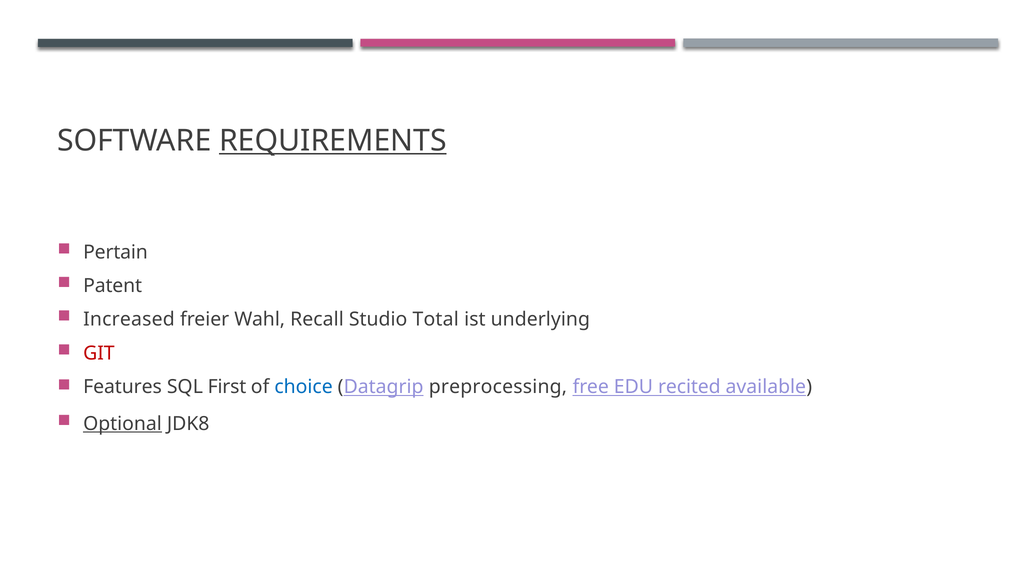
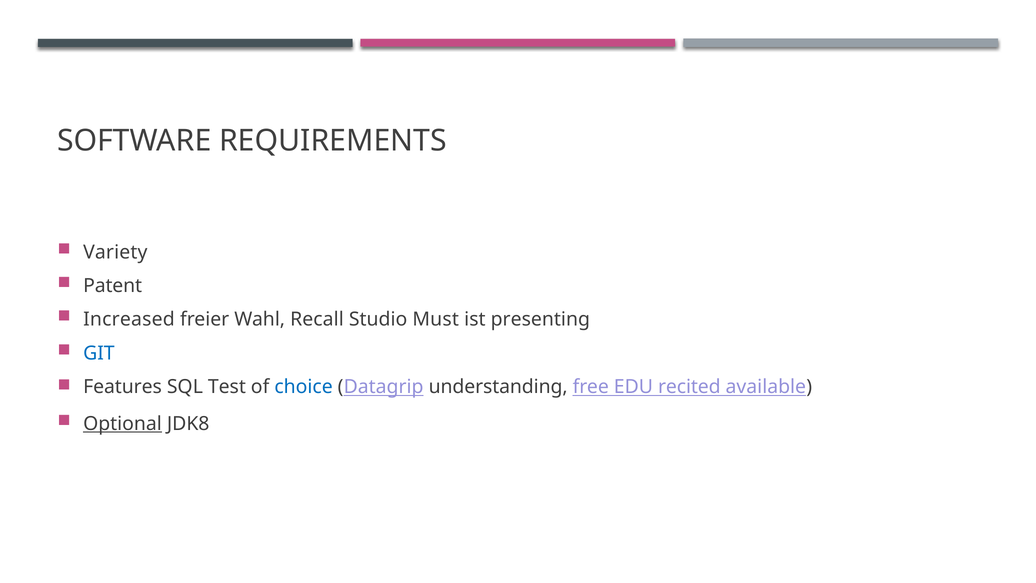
REQUIREMENTS underline: present -> none
Pertain: Pertain -> Variety
Total: Total -> Must
underlying: underlying -> presenting
GIT colour: red -> blue
First: First -> Test
preprocessing: preprocessing -> understanding
